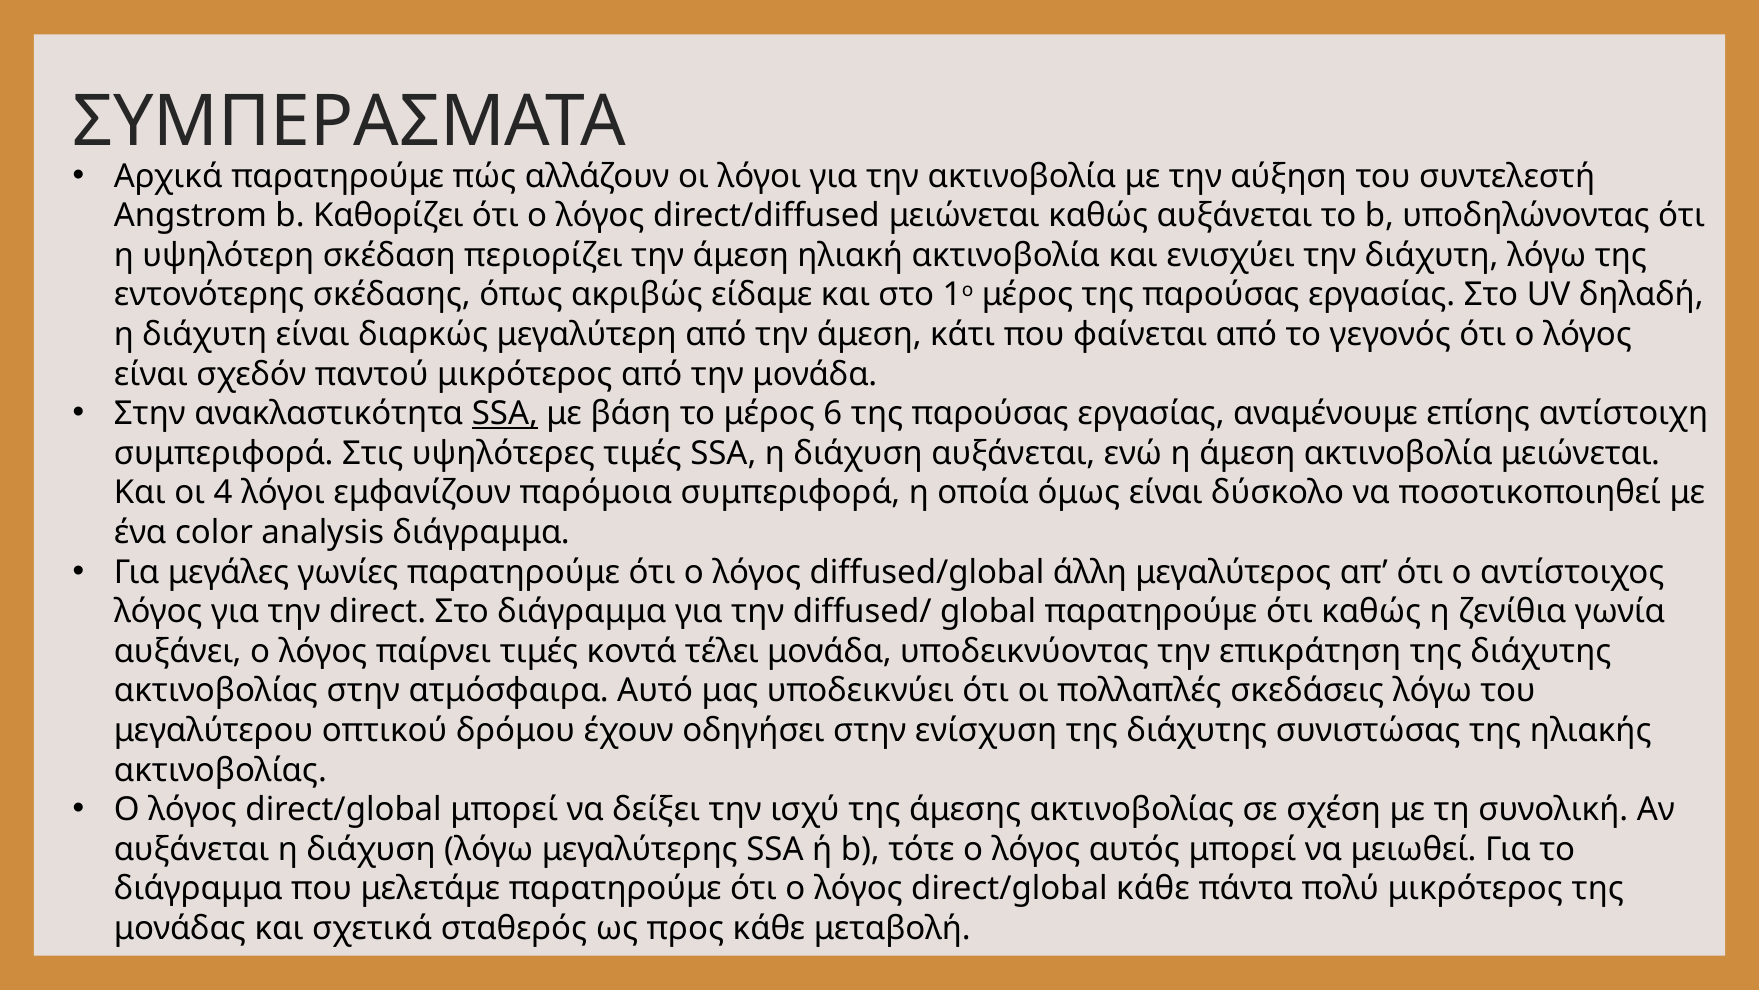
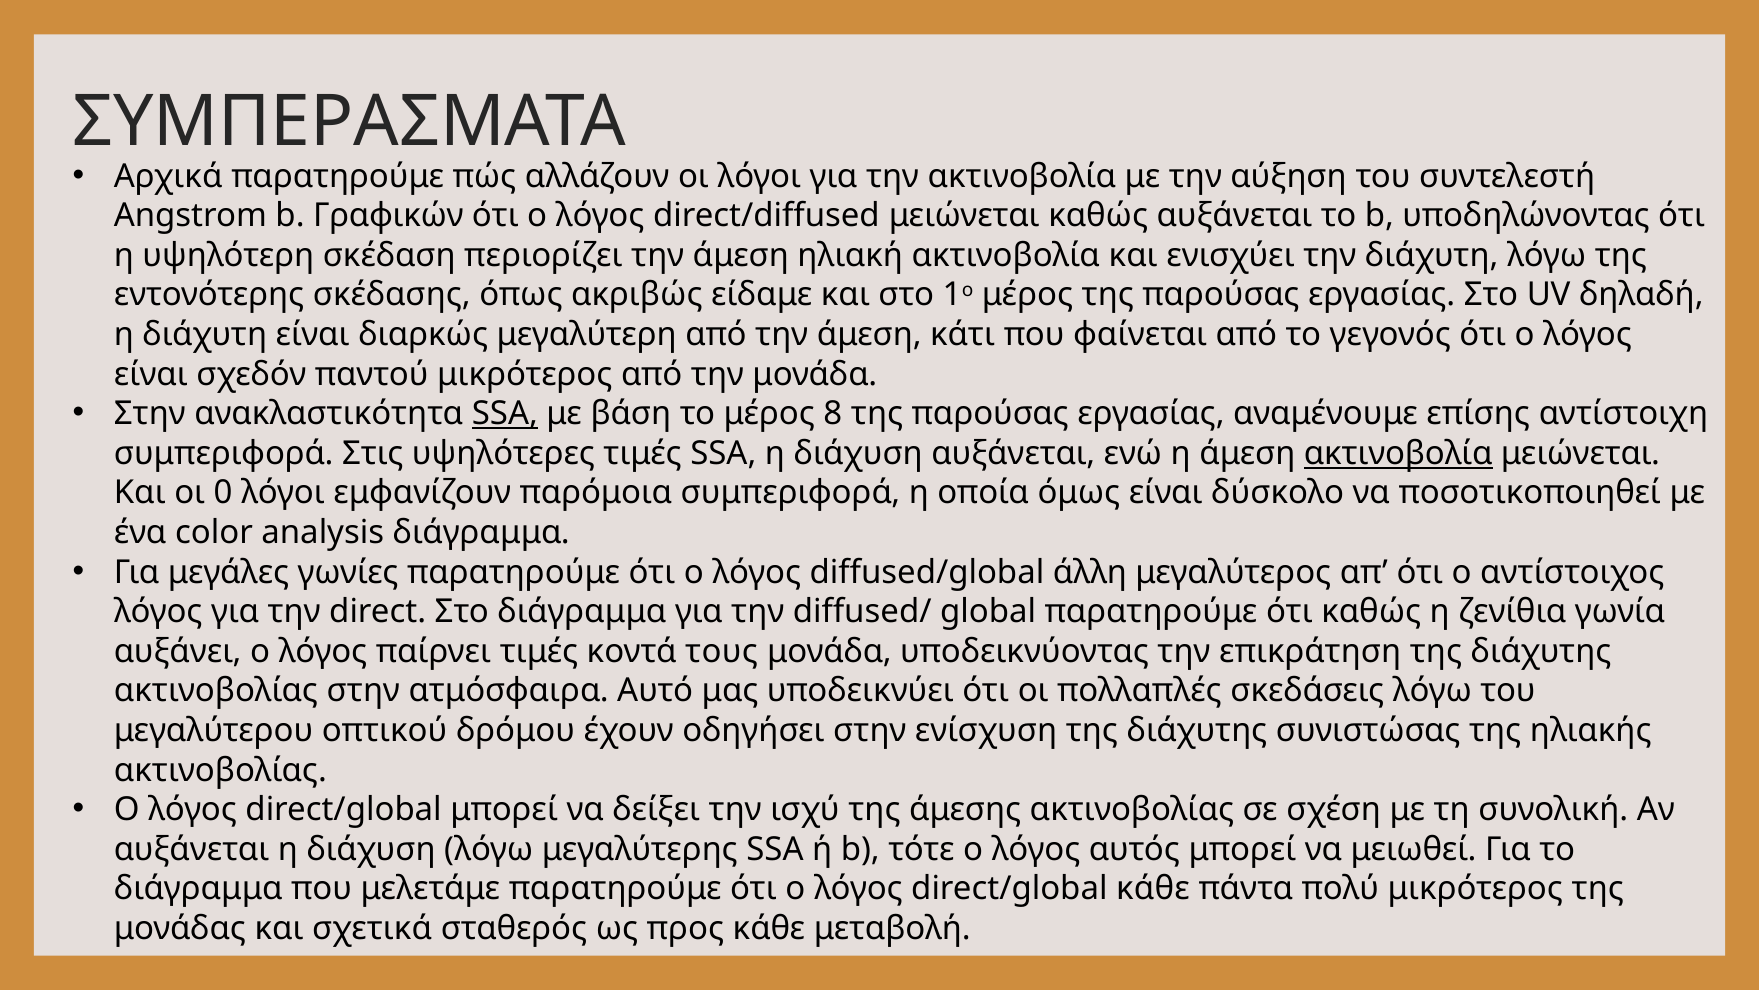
Καθορίζει: Καθορίζει -> Γραφικών
6: 6 -> 8
ακτινοβολία at (1398, 453) underline: none -> present
4: 4 -> 0
τέλει: τέλει -> τους
